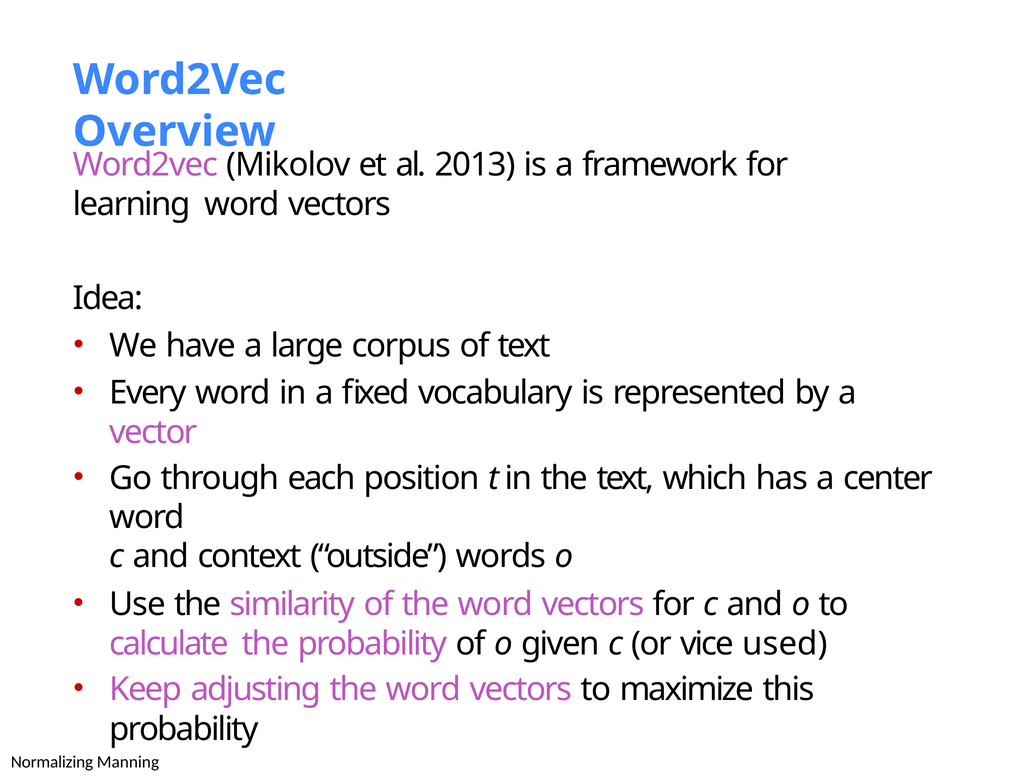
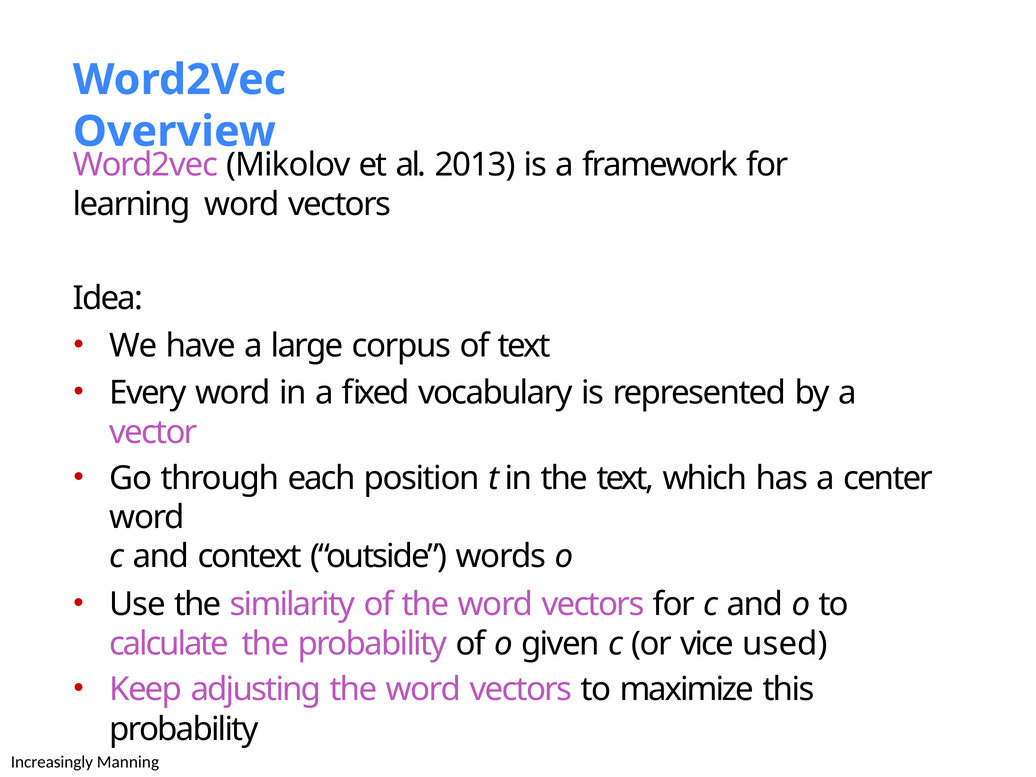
Normalizing: Normalizing -> Increasingly
